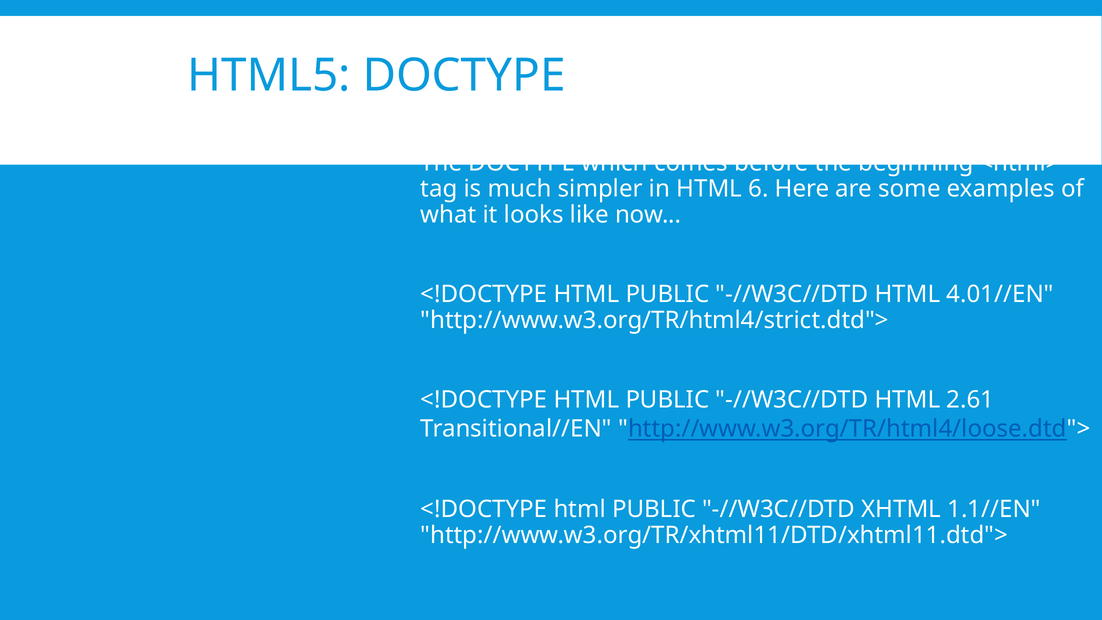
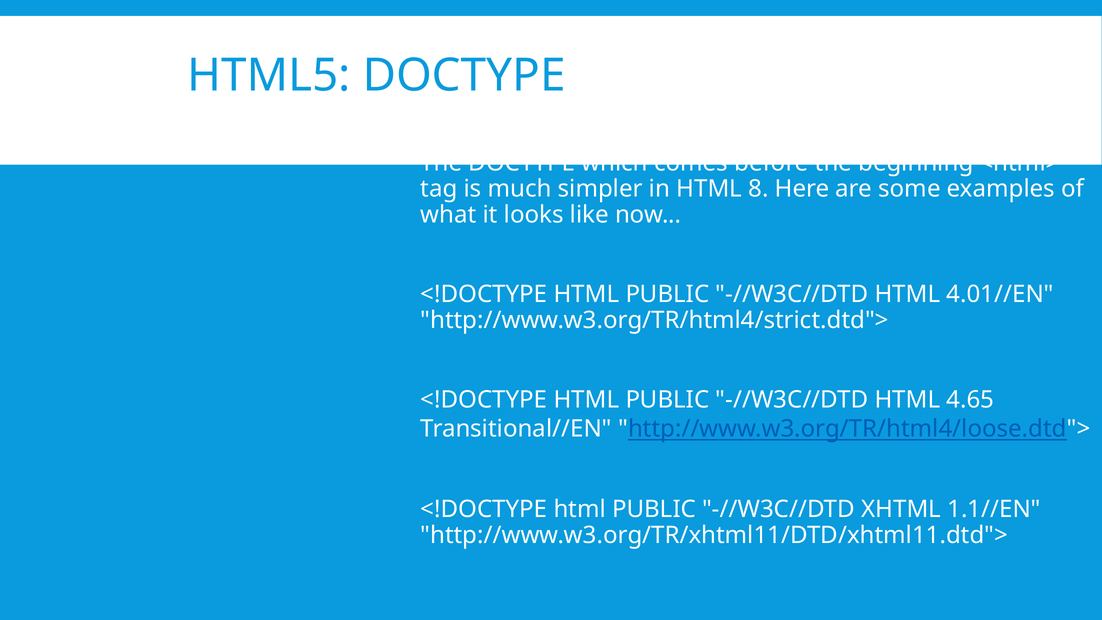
6: 6 -> 8
2.61: 2.61 -> 4.65
